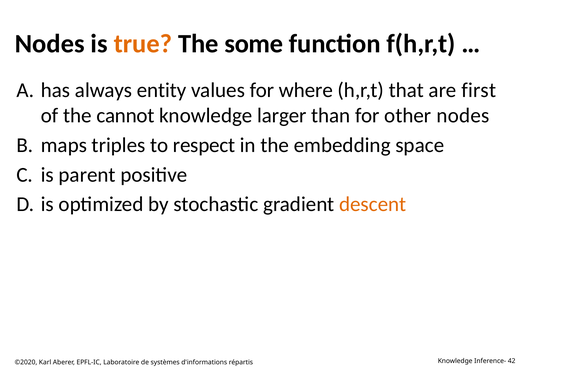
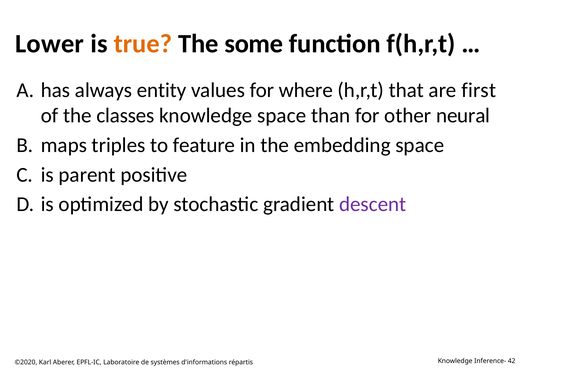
Nodes at (50, 44): Nodes -> Lower
cannot: cannot -> classes
knowledge larger: larger -> space
other nodes: nodes -> neural
respect: respect -> feature
descent colour: orange -> purple
